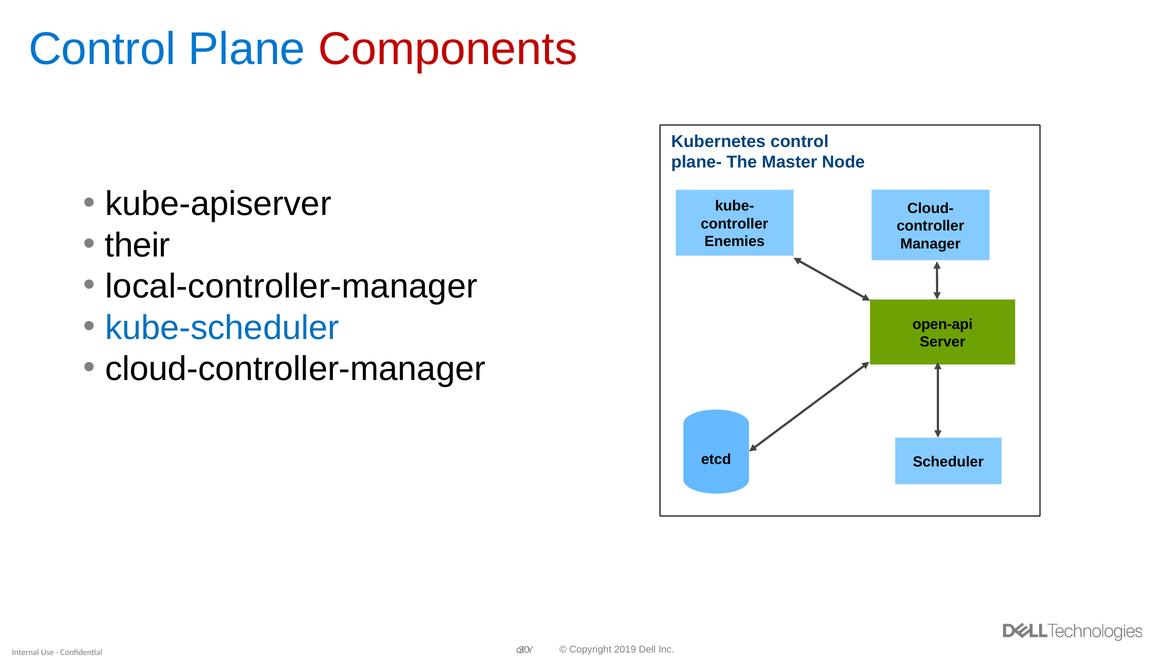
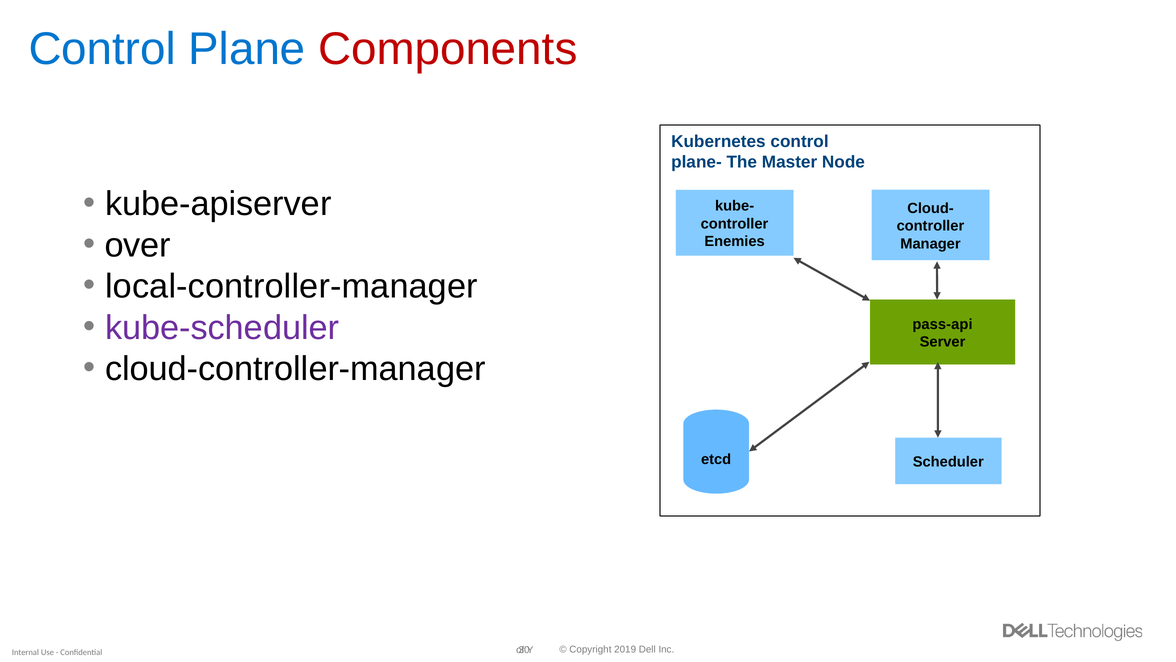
their: their -> over
kube-scheduler colour: blue -> purple
open-api: open-api -> pass-api
